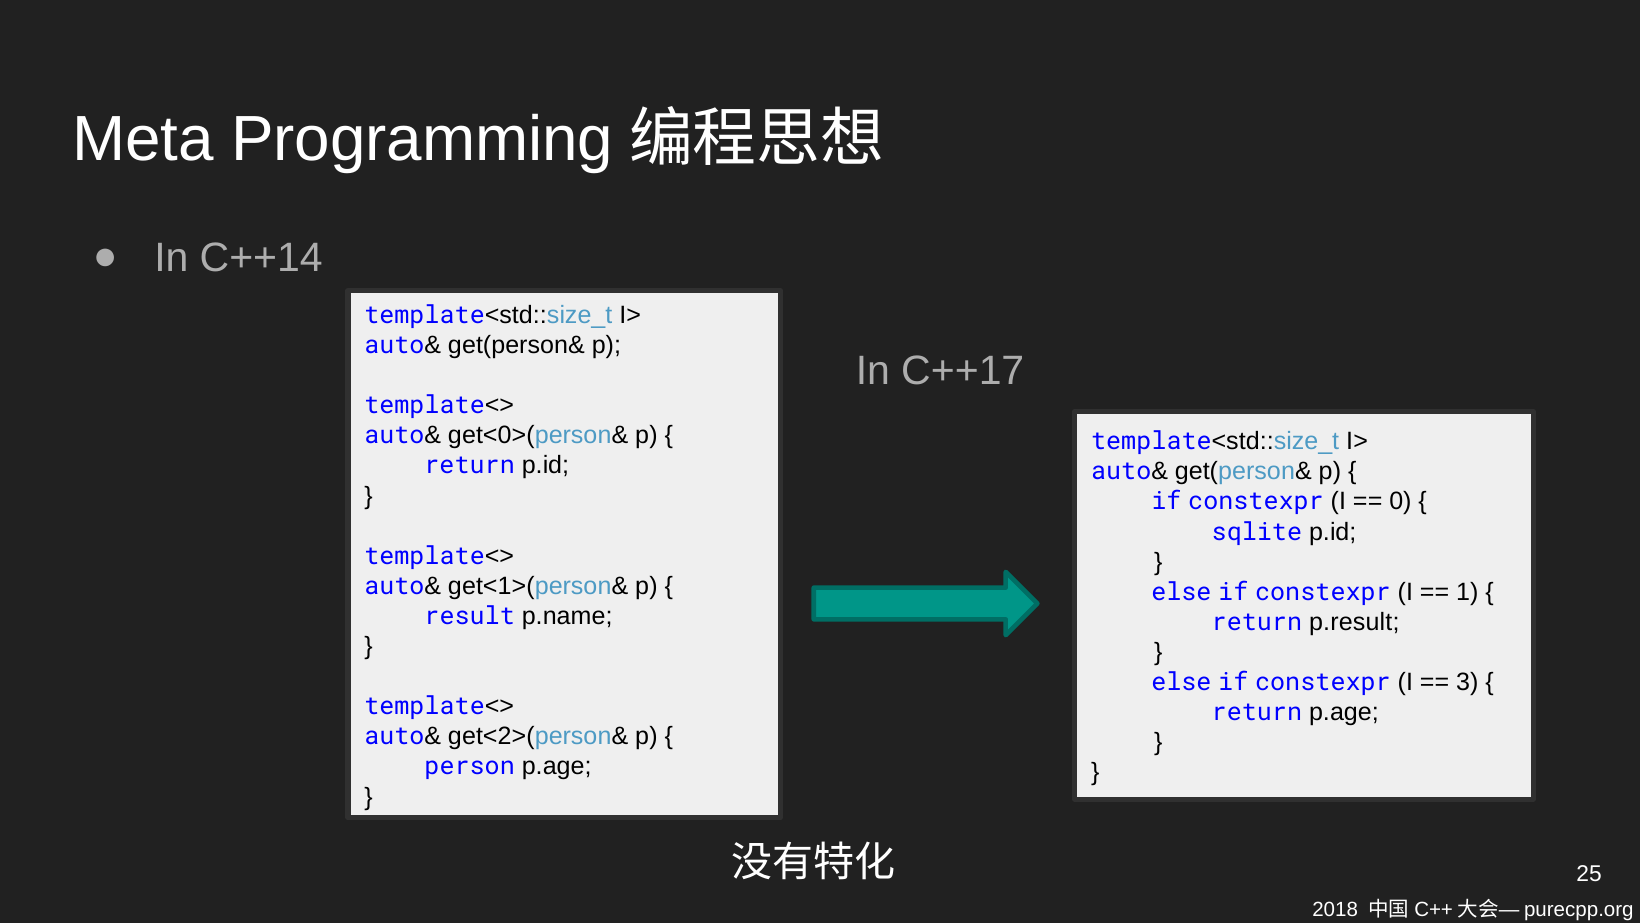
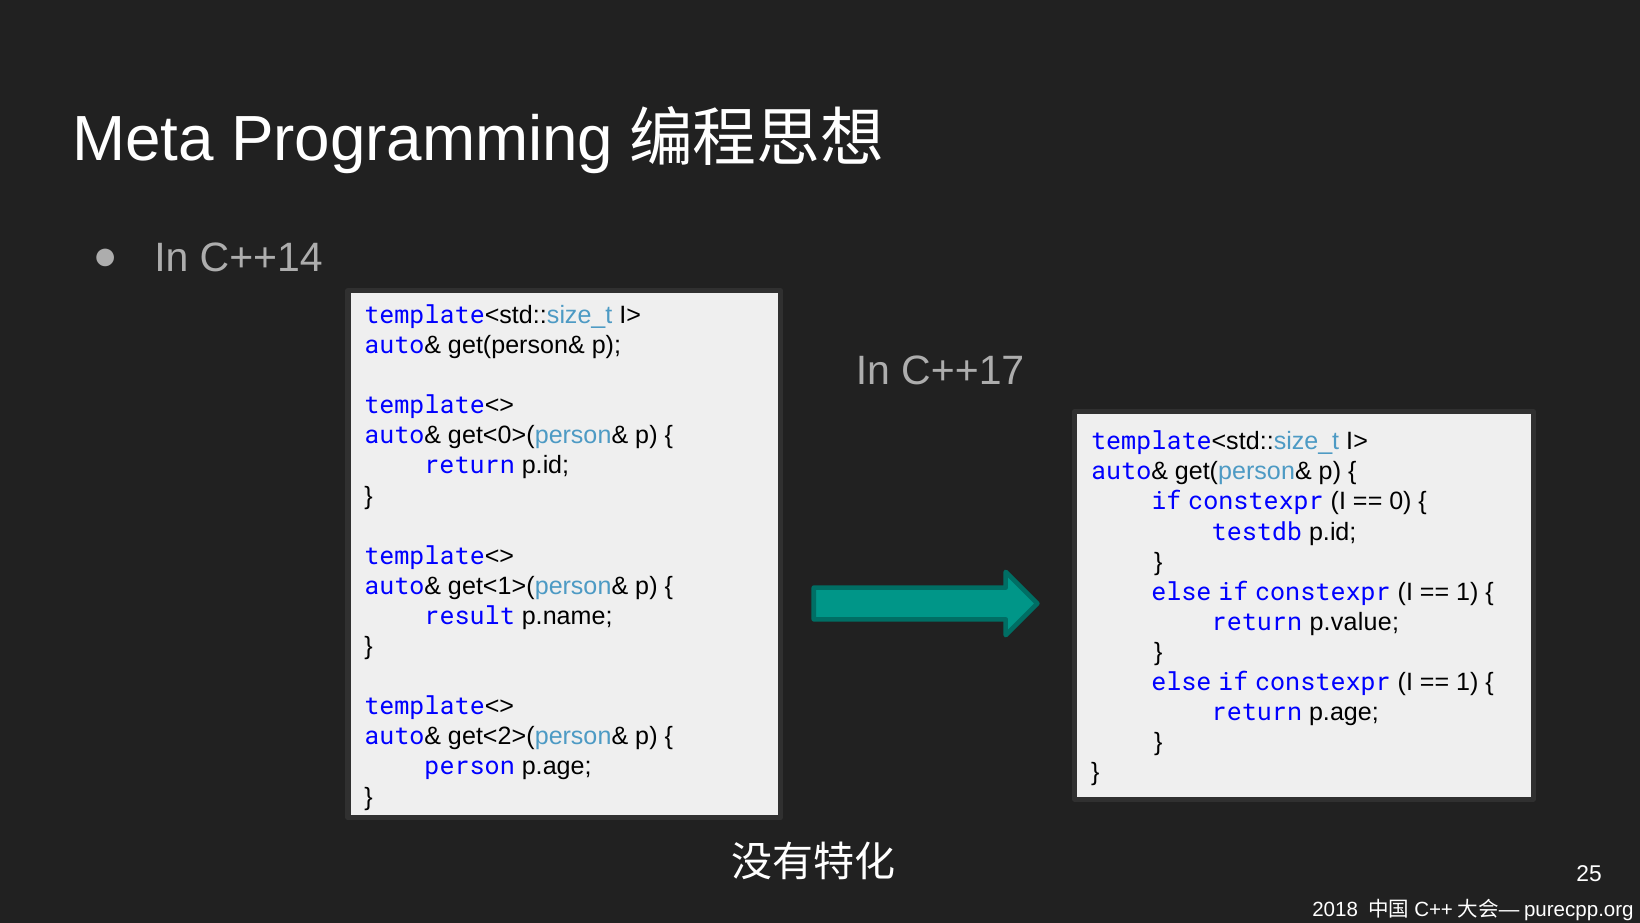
sqlite: sqlite -> testdb
p.result: p.result -> p.value
3 at (1467, 682): 3 -> 1
